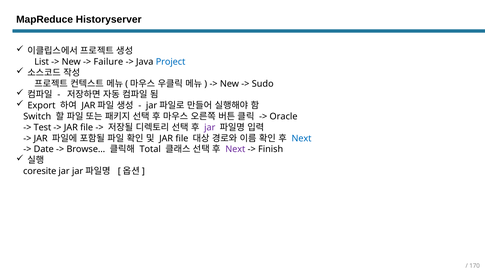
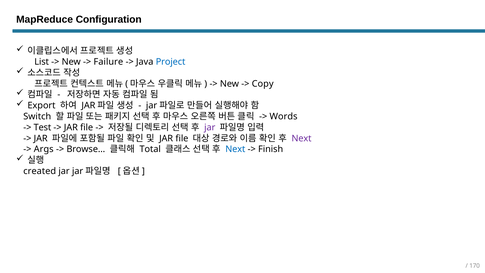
Historyserver: Historyserver -> Configuration
Sudo: Sudo -> Copy
Oracle: Oracle -> Words
Next at (301, 138) colour: blue -> purple
Date: Date -> Args
Next at (235, 149) colour: purple -> blue
coresite: coresite -> created
